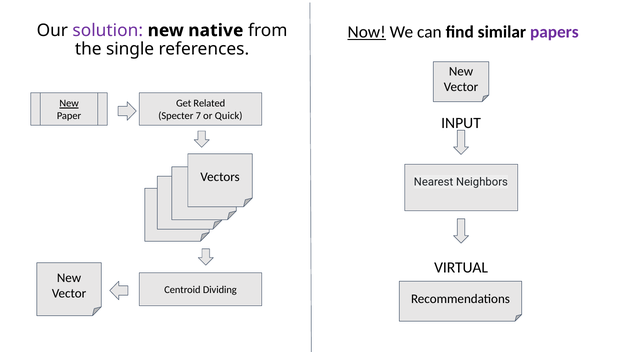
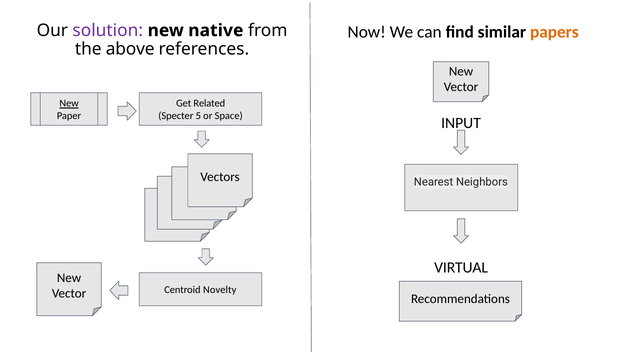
Now underline: present -> none
papers colour: purple -> orange
single: single -> above
7: 7 -> 5
Quick: Quick -> Space
Dividing: Dividing -> Novelty
